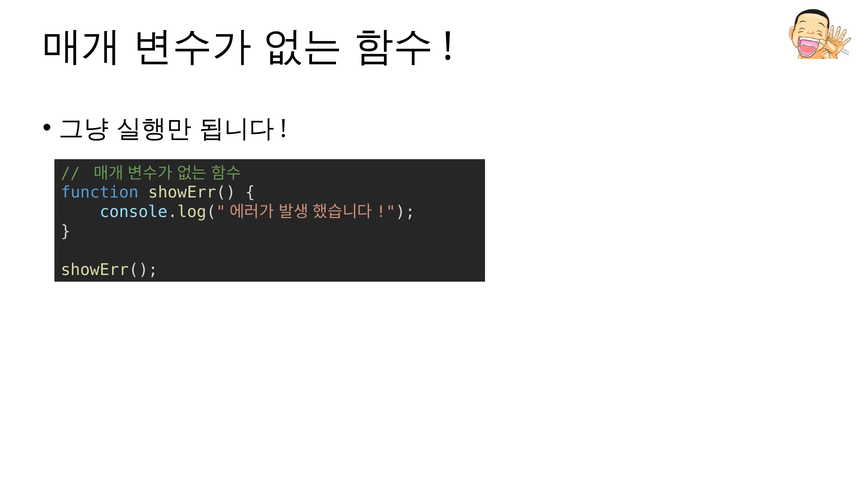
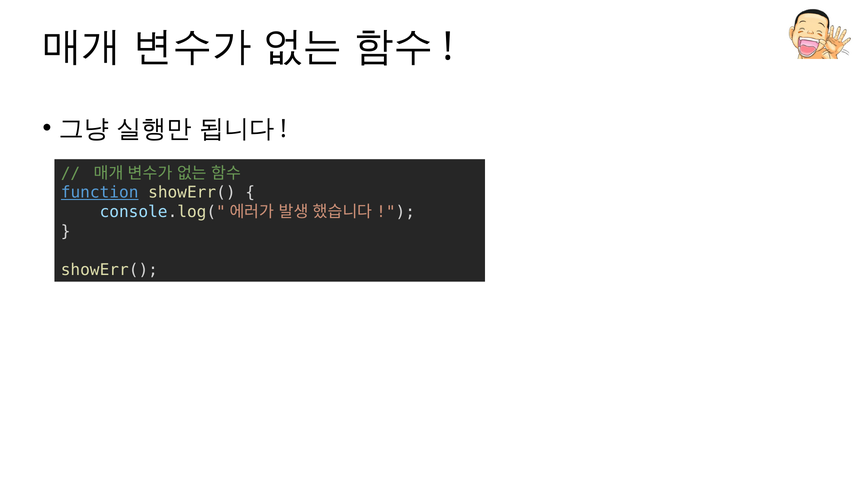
function underline: none -> present
